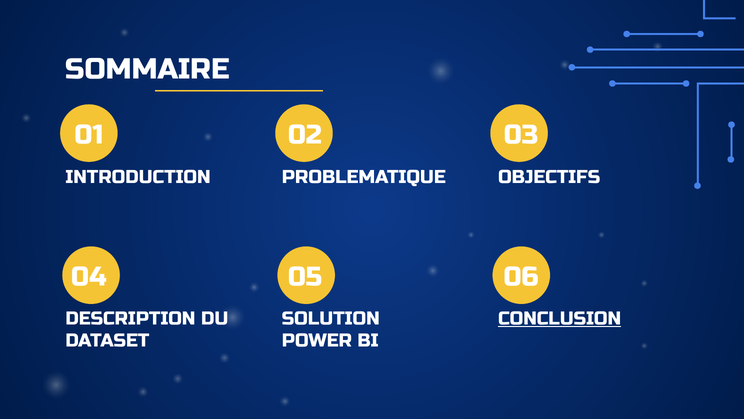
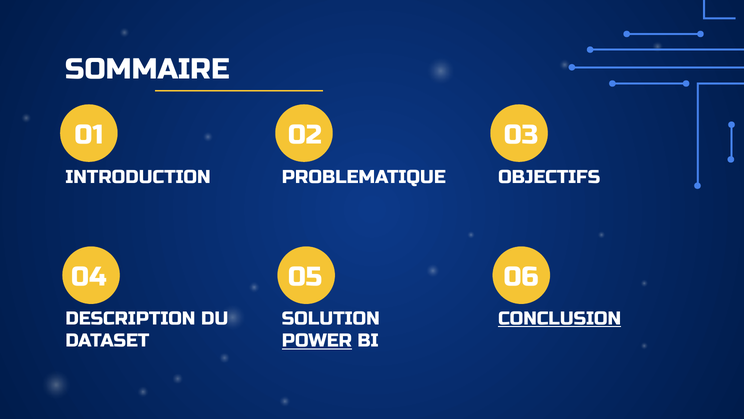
POWER underline: none -> present
